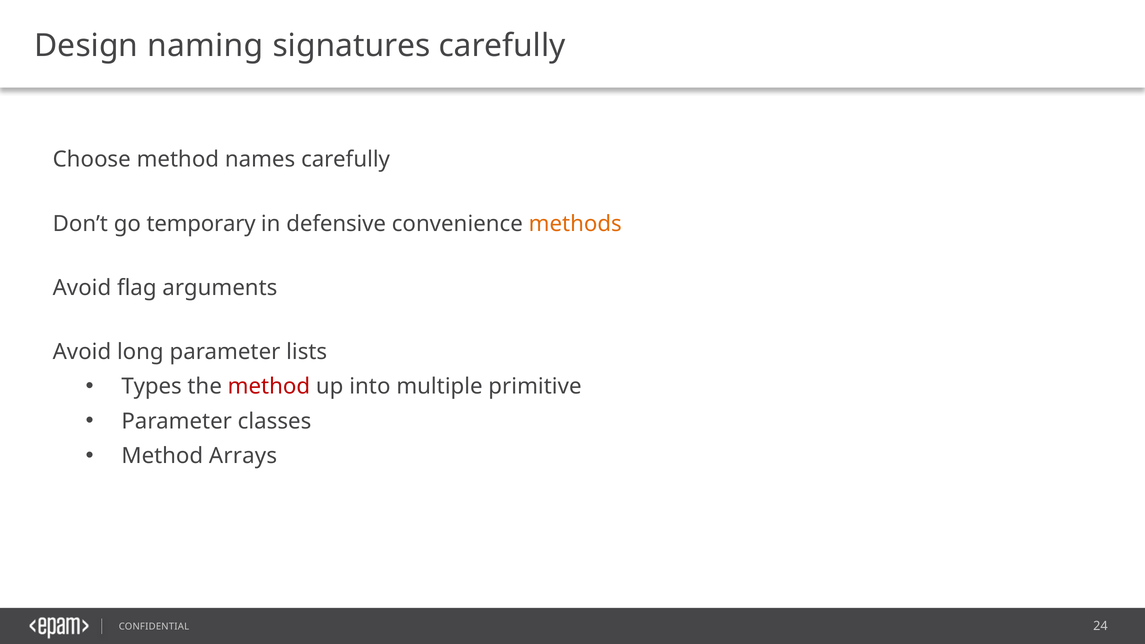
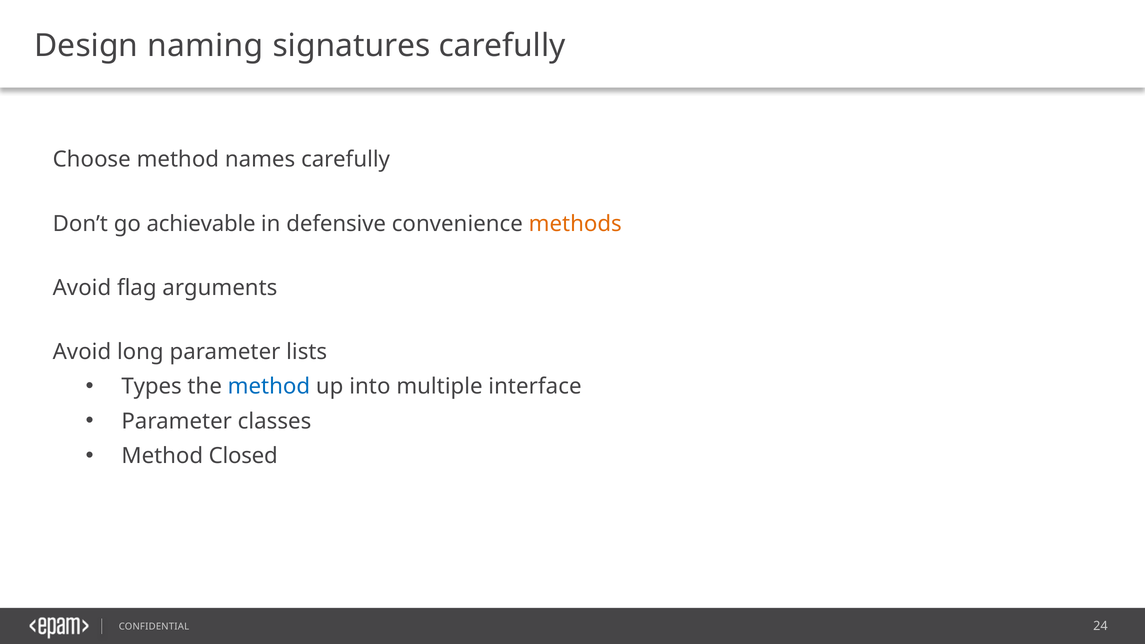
temporary: temporary -> achievable
method at (269, 387) colour: red -> blue
primitive: primitive -> interface
Arrays: Arrays -> Closed
